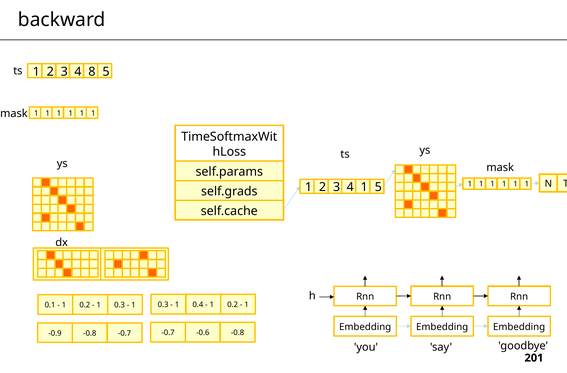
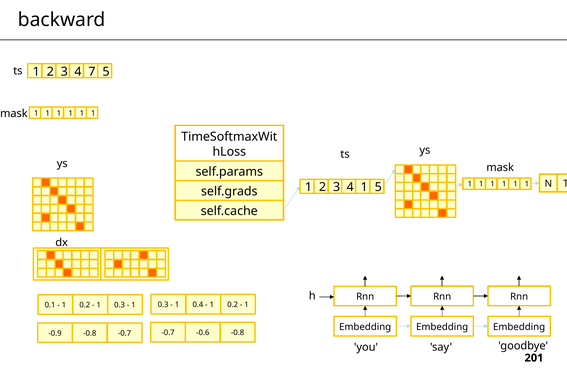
8: 8 -> 7
